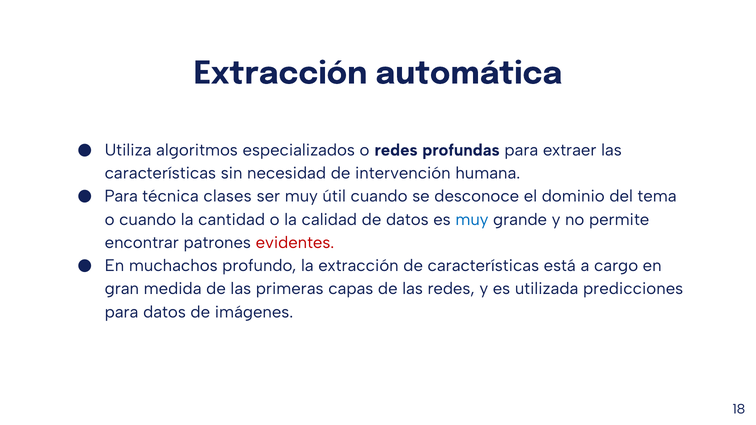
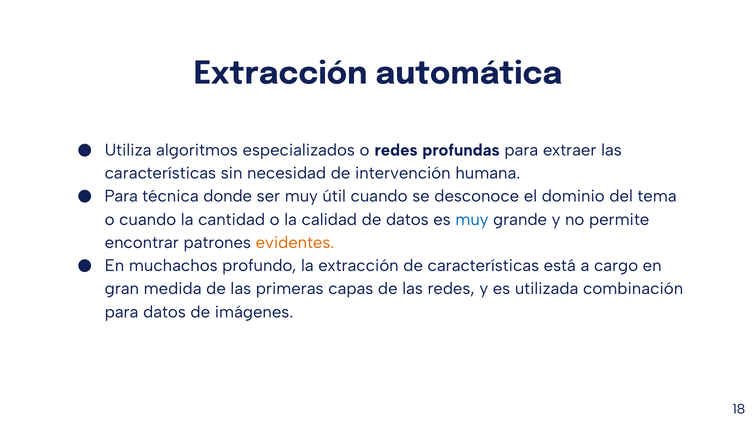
clases: clases -> donde
evidentes colour: red -> orange
predicciones: predicciones -> combinación
